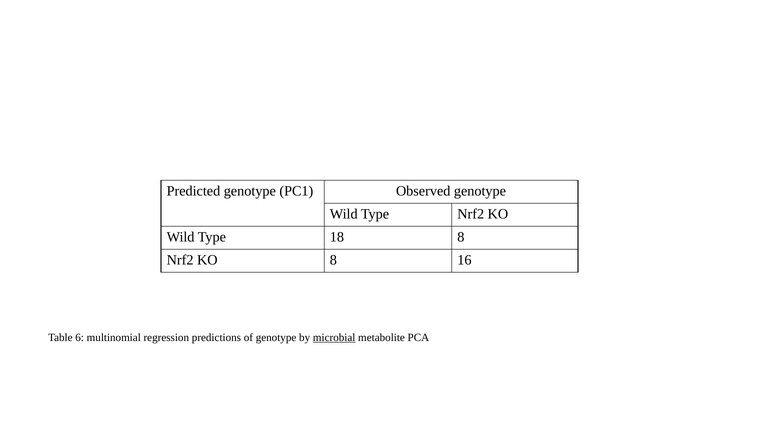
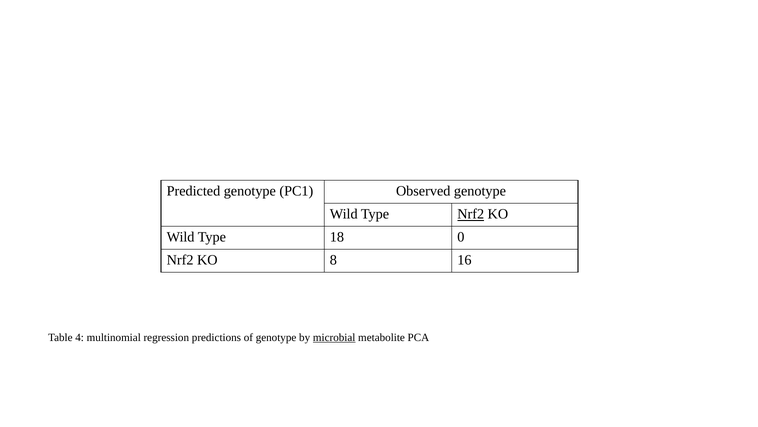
Nrf2 at (471, 214) underline: none -> present
18 8: 8 -> 0
6: 6 -> 4
